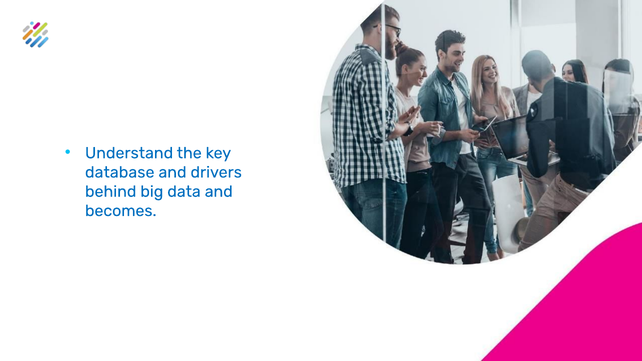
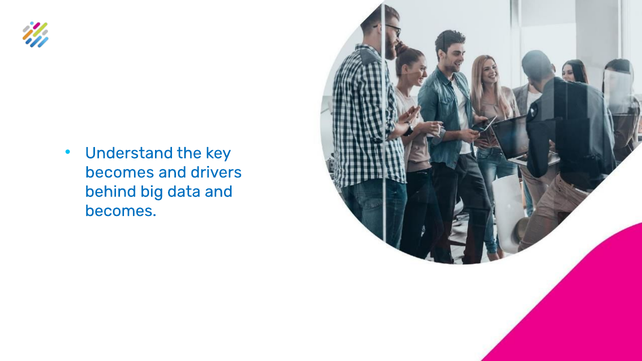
database at (120, 172): database -> becomes
